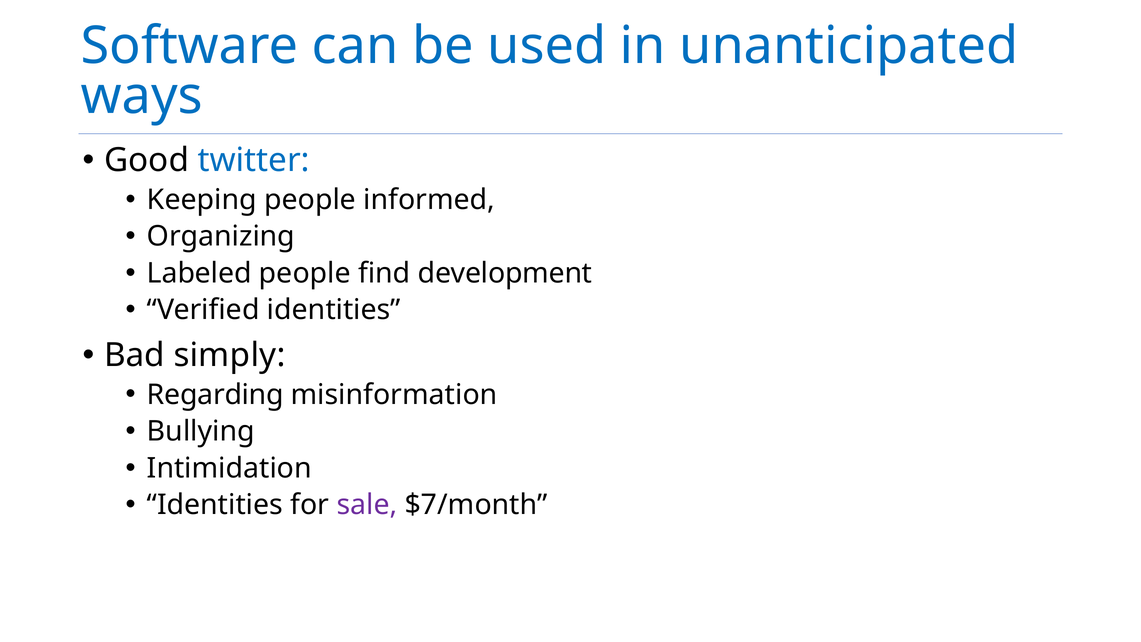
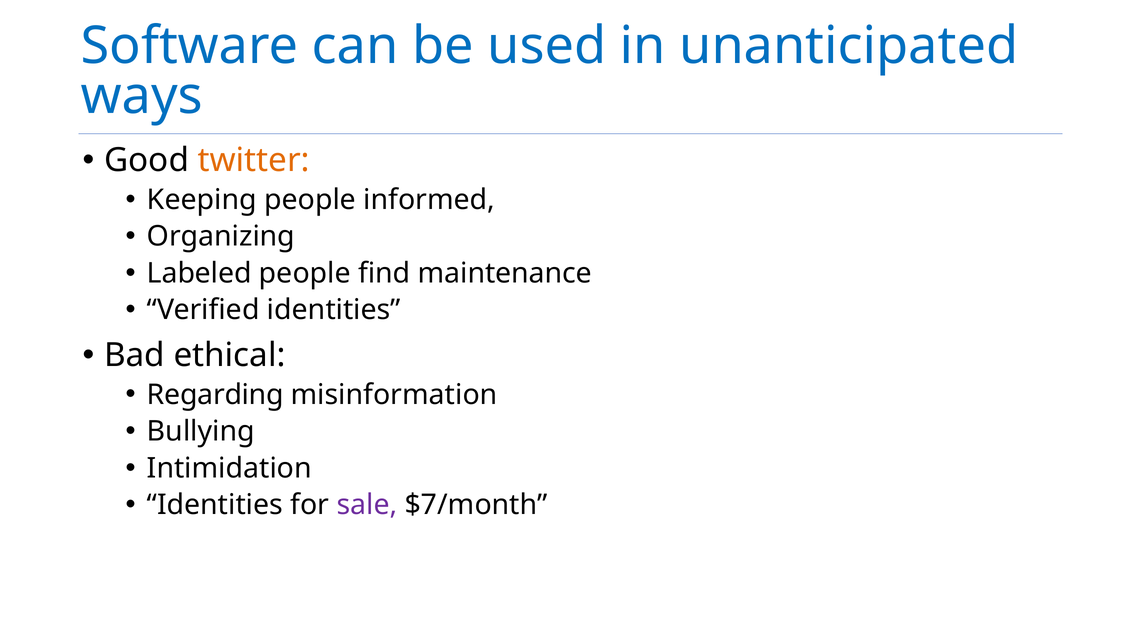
twitter colour: blue -> orange
development: development -> maintenance
simply: simply -> ethical
